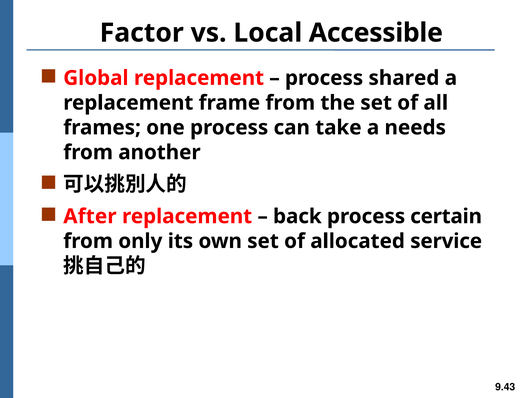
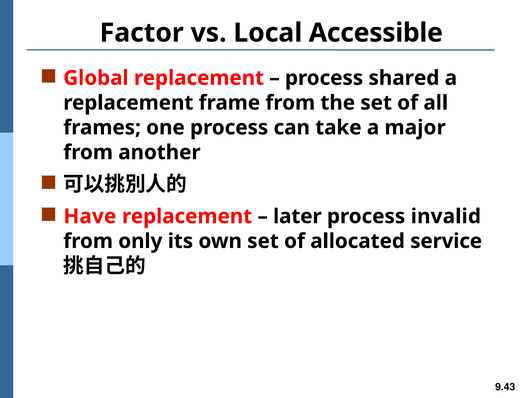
needs: needs -> major
After: After -> Have
back: back -> later
certain: certain -> invalid
